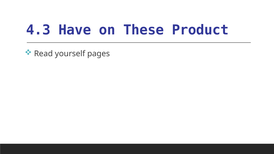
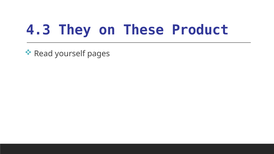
Have: Have -> They
